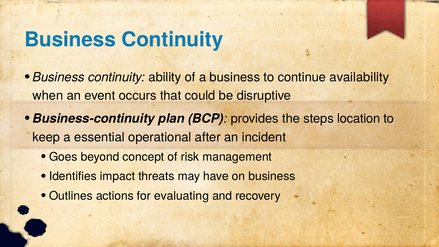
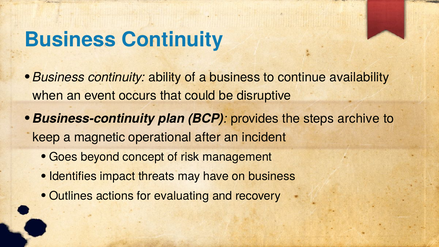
location: location -> archive
essential: essential -> magnetic
